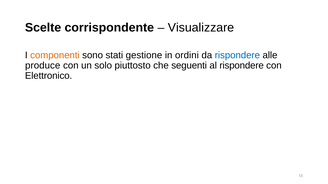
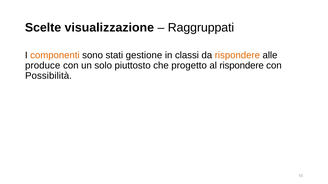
corrispondente: corrispondente -> visualizzazione
Visualizzare: Visualizzare -> Raggruppati
ordini: ordini -> classi
rispondere at (237, 55) colour: blue -> orange
seguenti: seguenti -> progetto
Elettronico: Elettronico -> Possibilità
